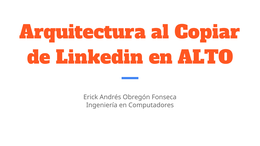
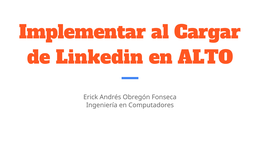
Arquitectura: Arquitectura -> Implementar
Copiar: Copiar -> Cargar
